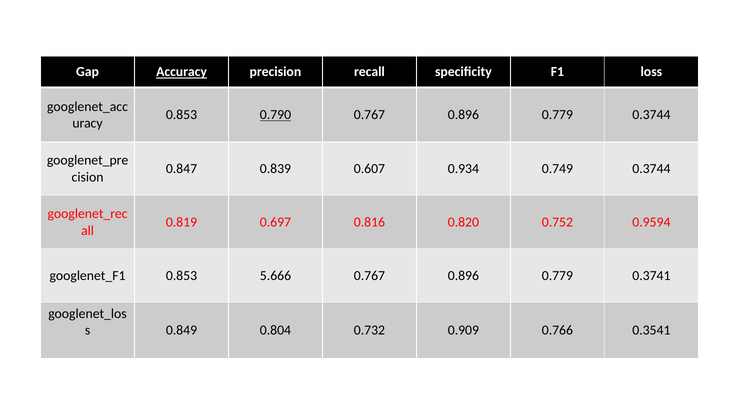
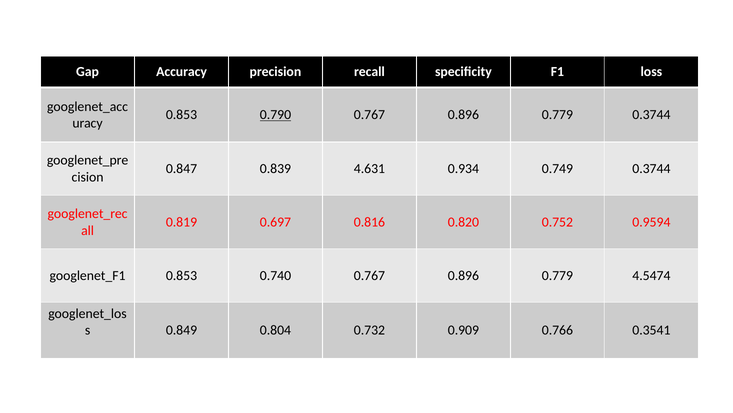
Accuracy underline: present -> none
0.607: 0.607 -> 4.631
5.666: 5.666 -> 0.740
0.3741: 0.3741 -> 4.5474
